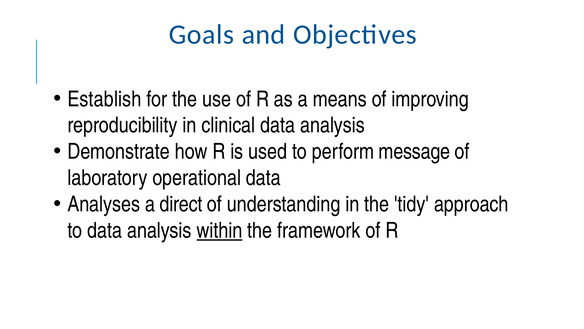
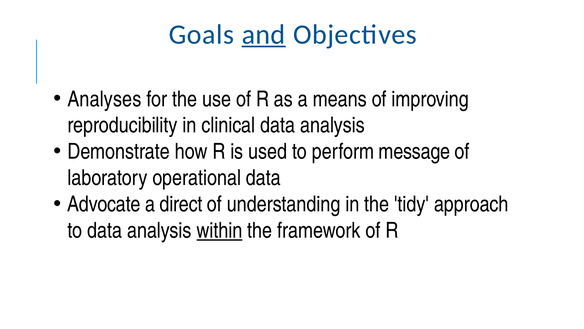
and underline: none -> present
Establish: Establish -> Analyses
Analyses: Analyses -> Advocate
